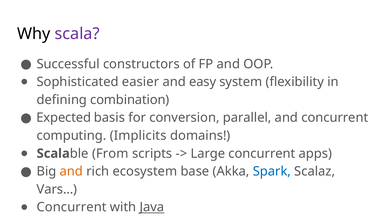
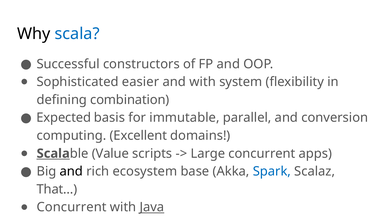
scala at (77, 34) colour: purple -> blue
and easy: easy -> with
conversion: conversion -> immutable
and concurrent: concurrent -> conversion
Implicits: Implicits -> Excellent
Scala at (53, 153) underline: none -> present
From: From -> Value
and at (71, 171) colour: orange -> black
Vars…: Vars… -> That…
